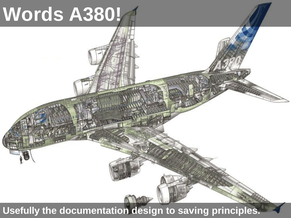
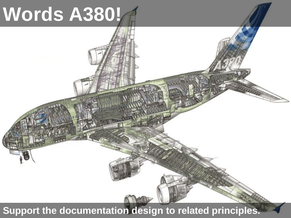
Usefully: Usefully -> Support
saving: saving -> related
